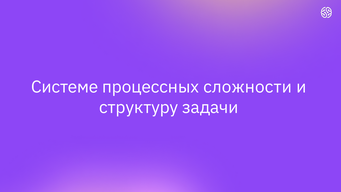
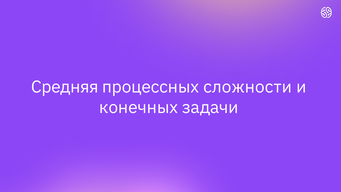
Системе: Системе -> Средняя
структуру: структуру -> конечных
